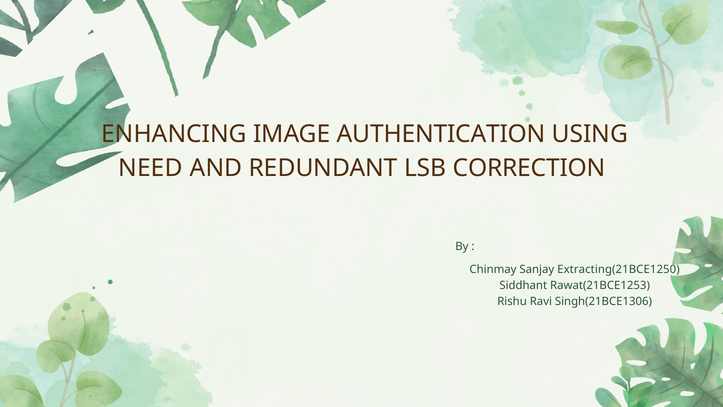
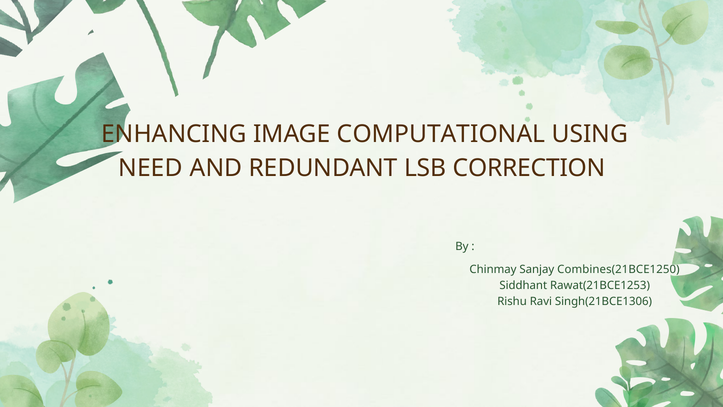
AUTHENTICATION: AUTHENTICATION -> COMPUTATIONAL
Extracting(21BCE1250: Extracting(21BCE1250 -> Combines(21BCE1250
